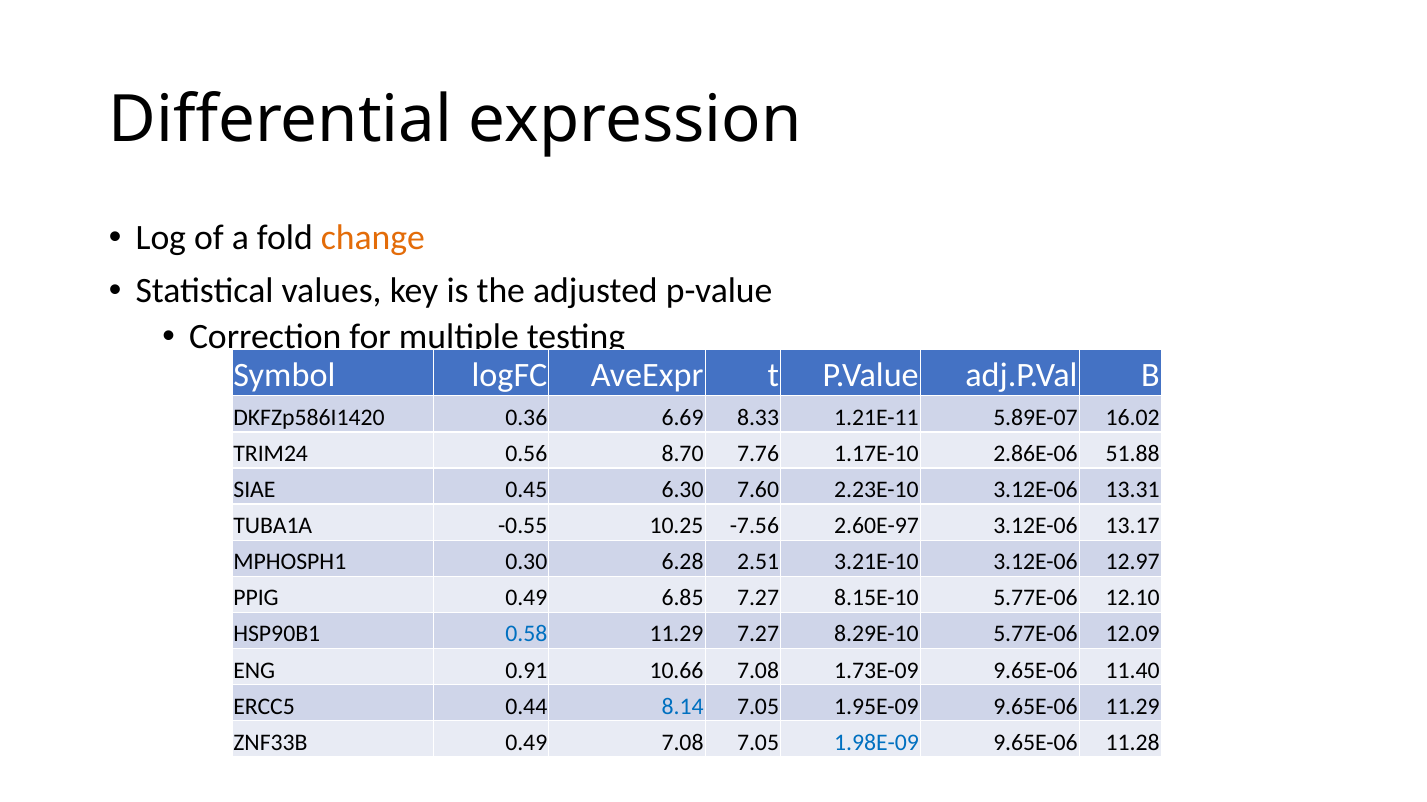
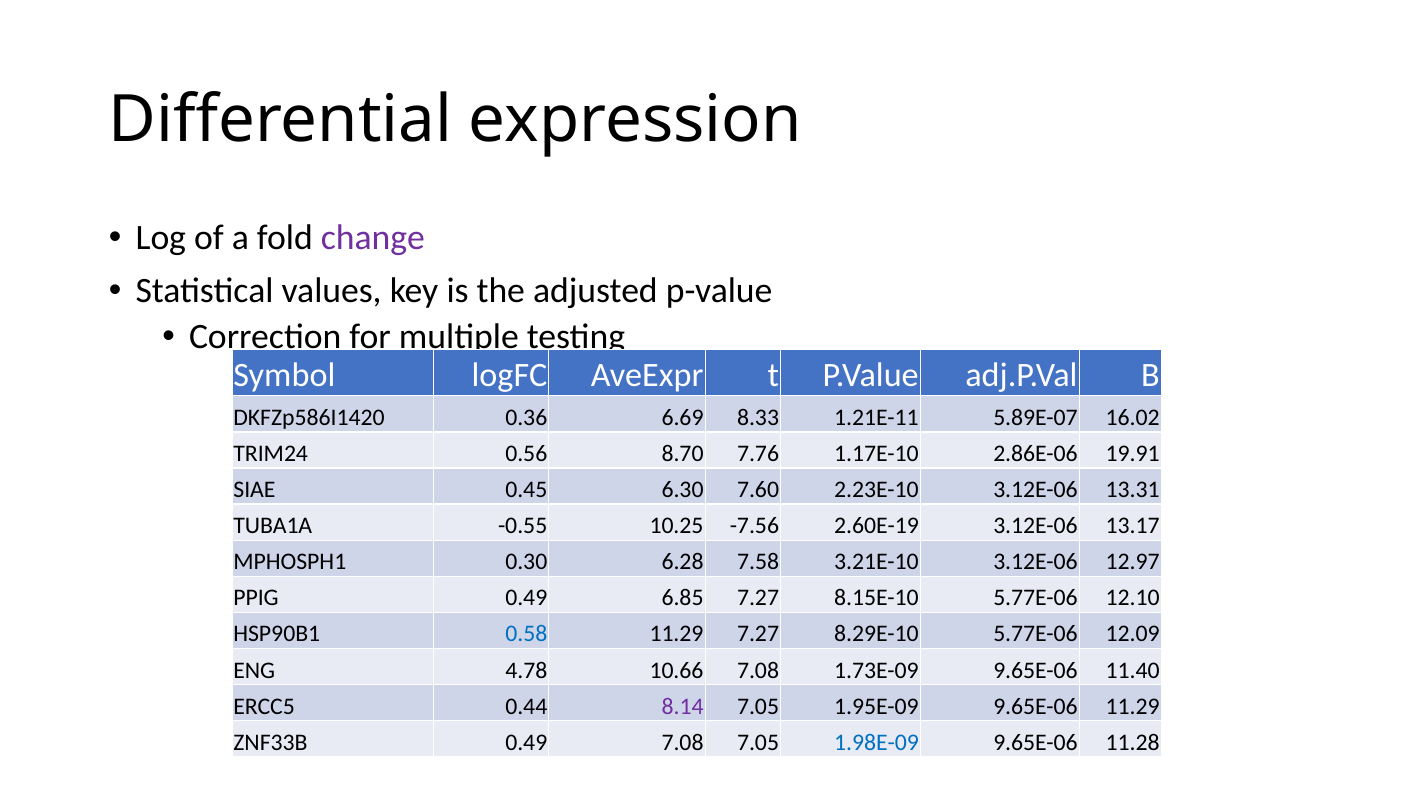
change colour: orange -> purple
51.88: 51.88 -> 19.91
2.60E-97: 2.60E-97 -> 2.60E-19
2.51: 2.51 -> 7.58
0.91: 0.91 -> 4.78
8.14 colour: blue -> purple
